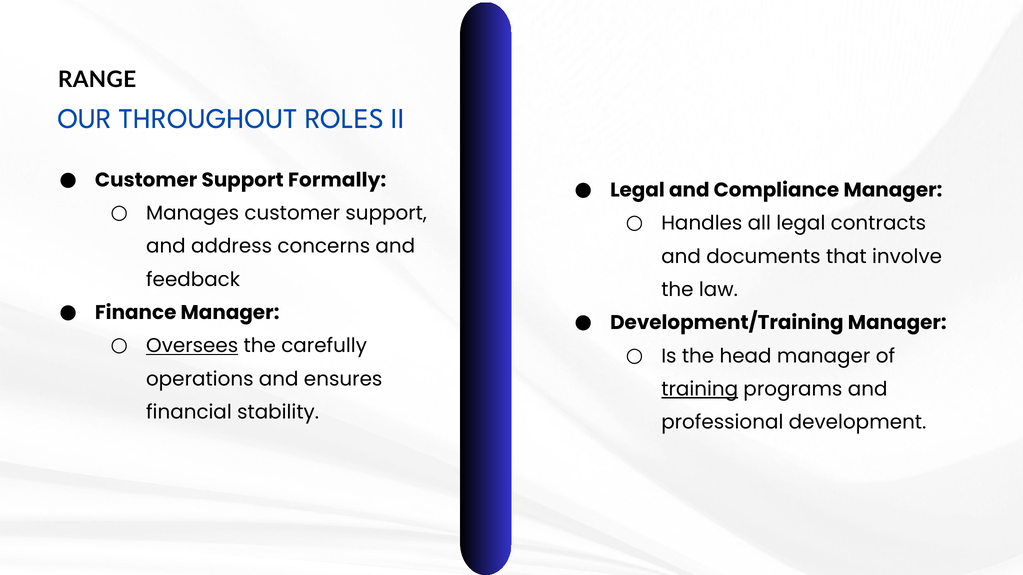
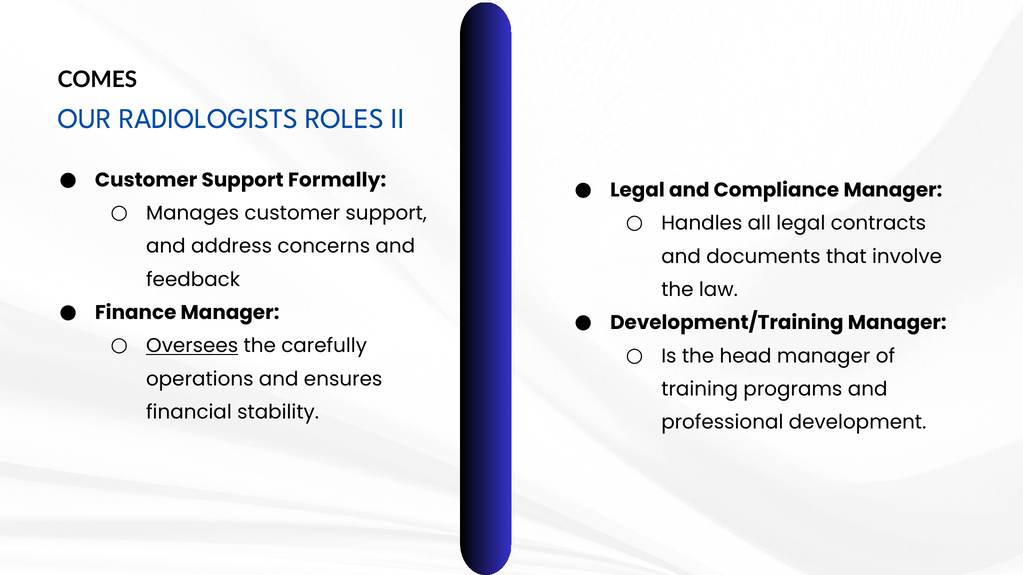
RANGE: RANGE -> COMES
THROUGHOUT: THROUGHOUT -> RADIOLOGISTS
training underline: present -> none
